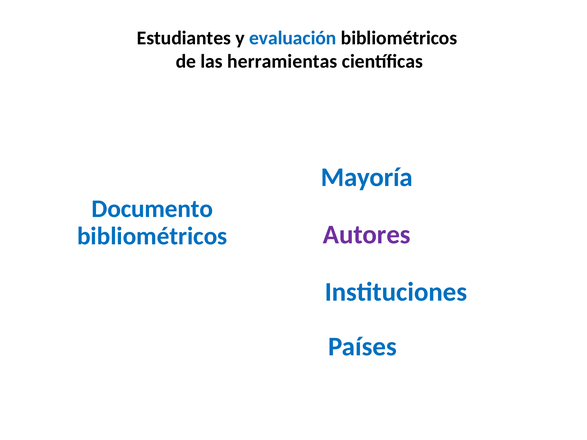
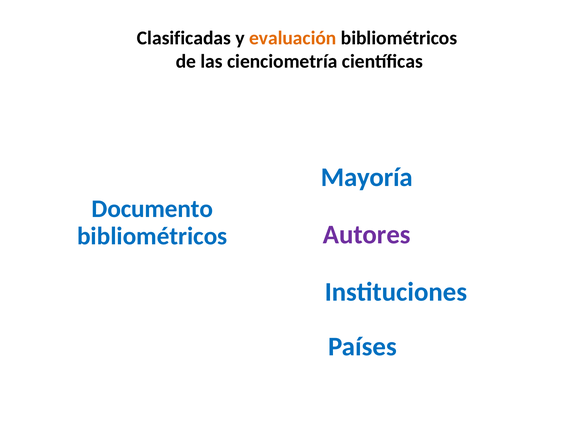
Estudiantes: Estudiantes -> Clasificadas
evaluación colour: blue -> orange
herramientas: herramientas -> cienciometría
